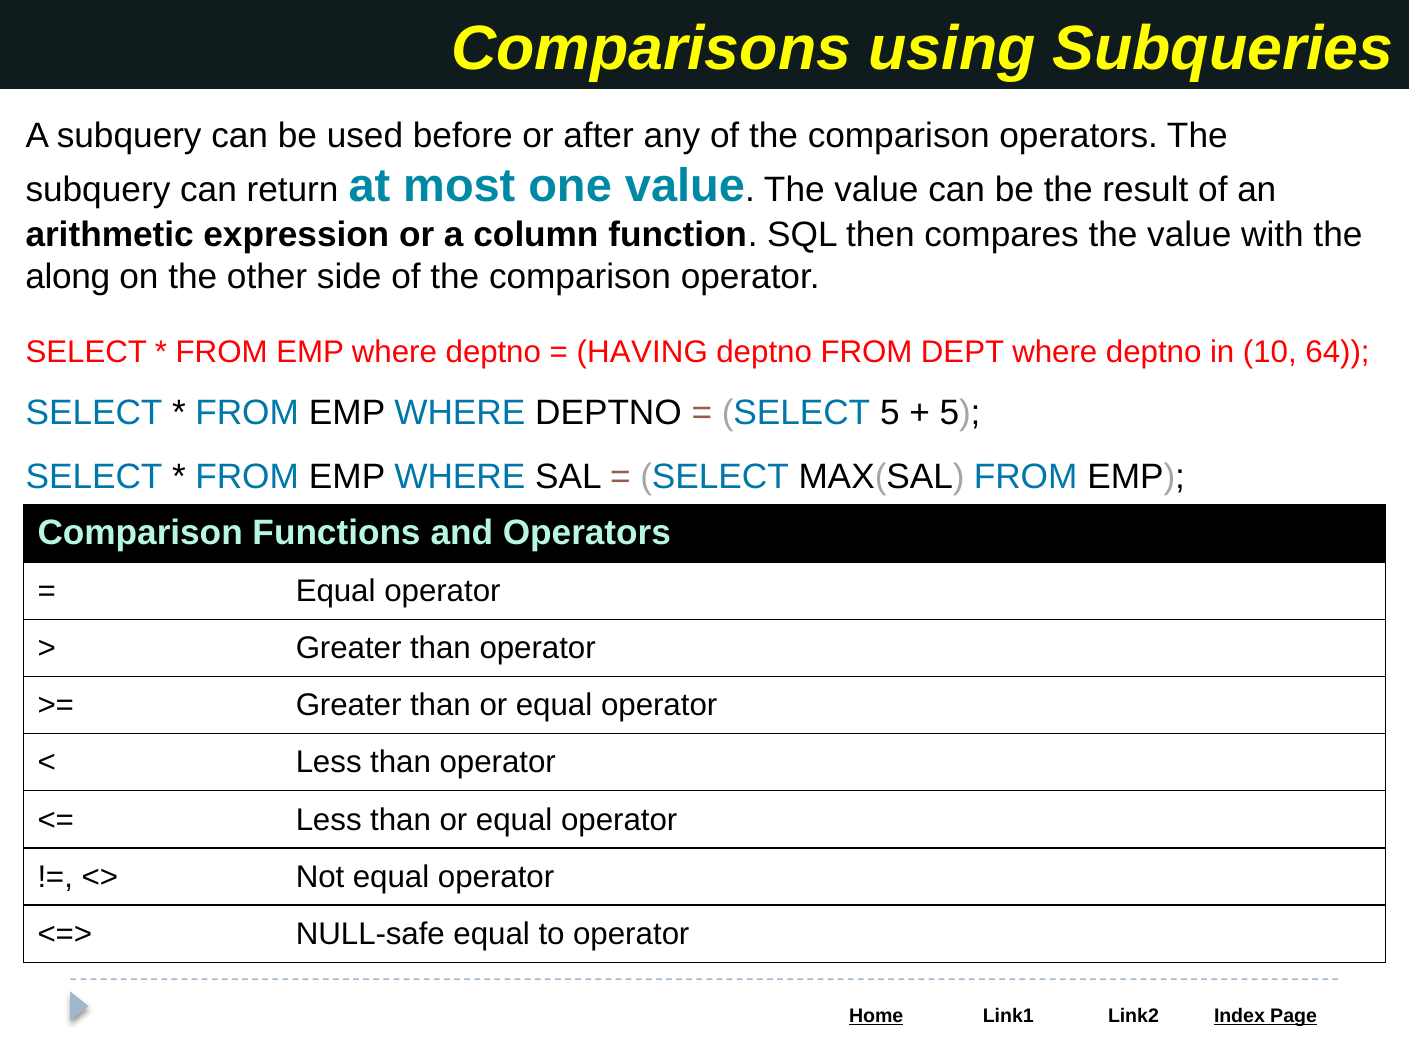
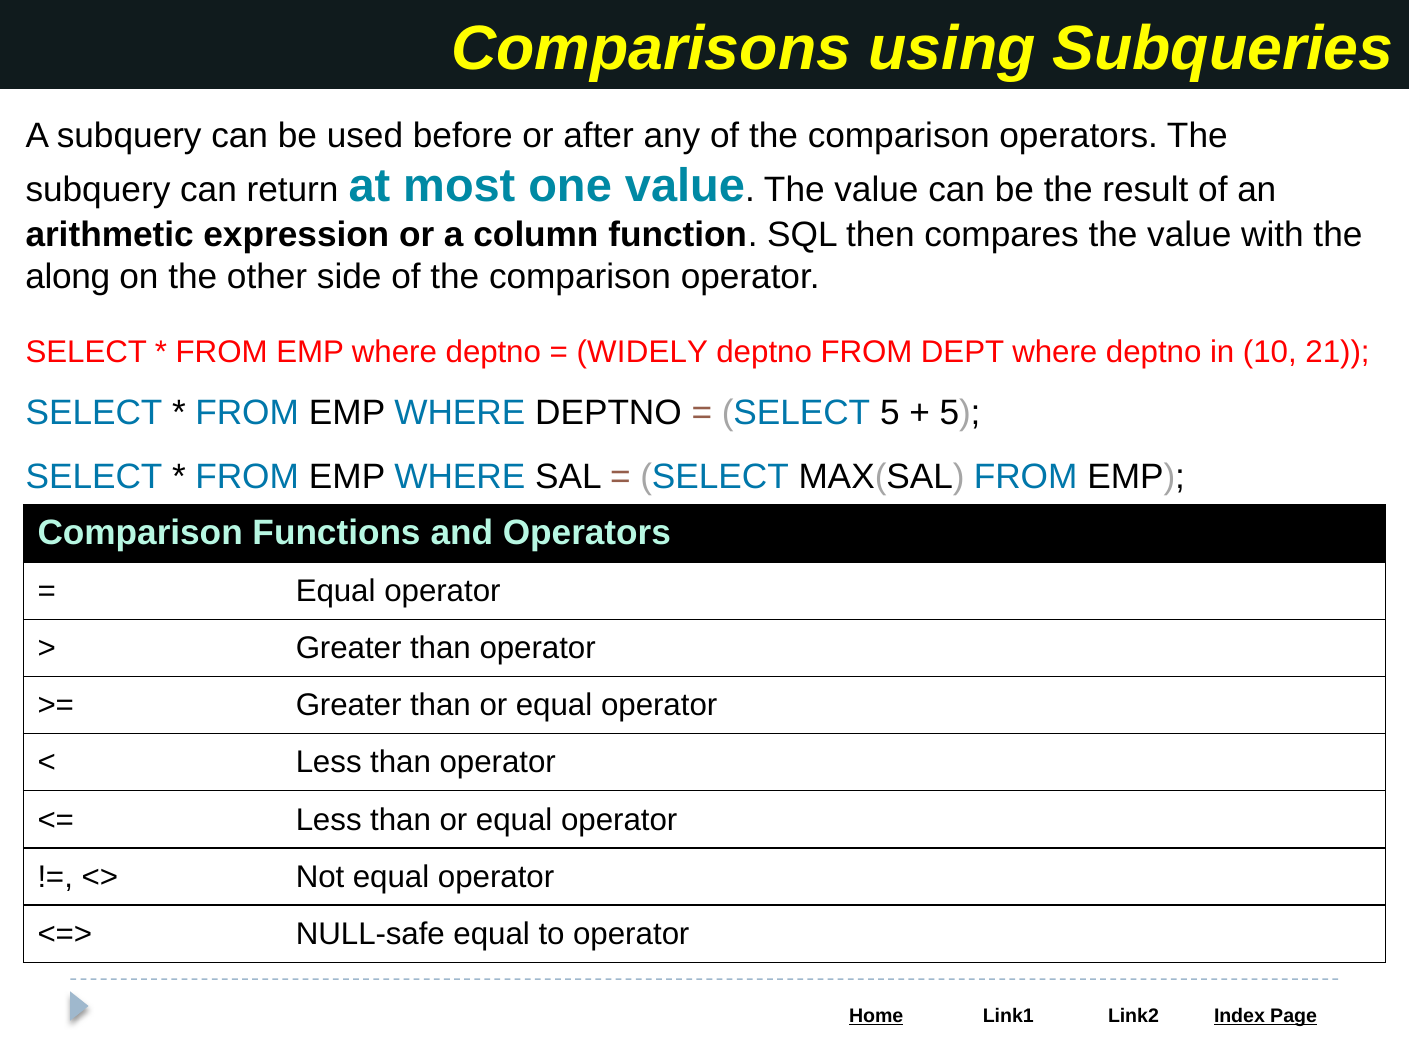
HAVING: HAVING -> WIDELY
64: 64 -> 21
